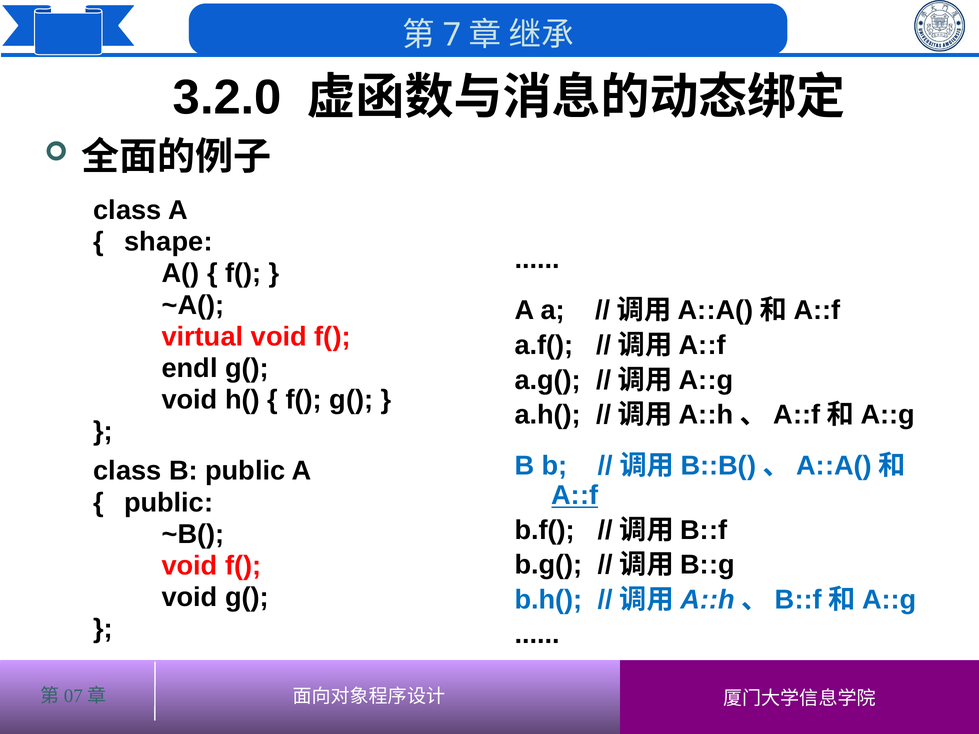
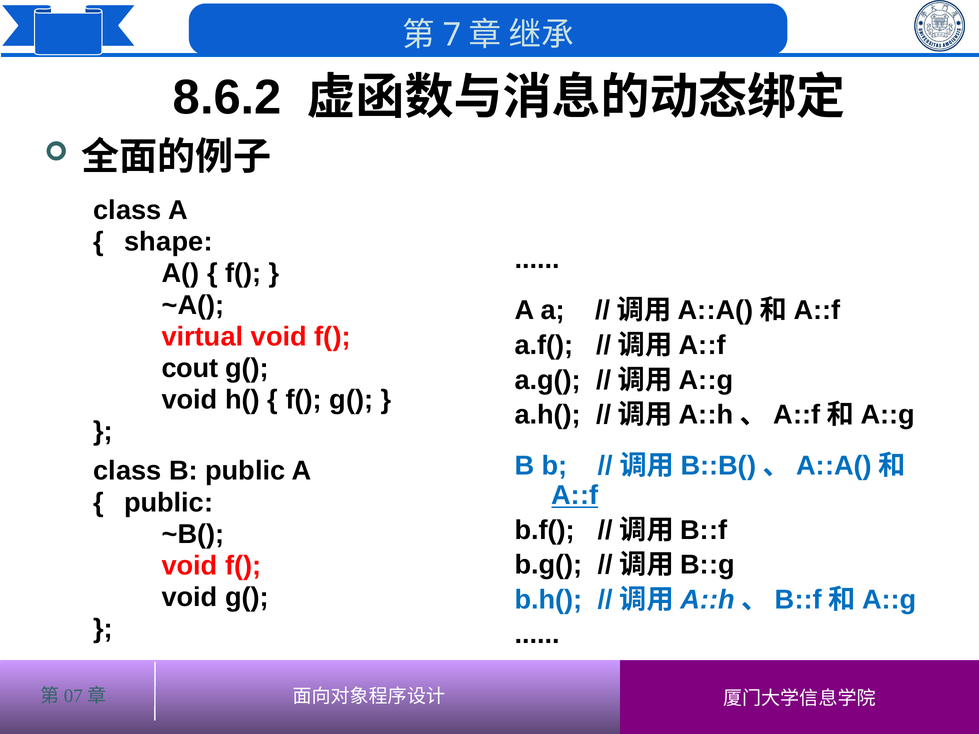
3.2.0: 3.2.0 -> 8.6.2
endl: endl -> cout
